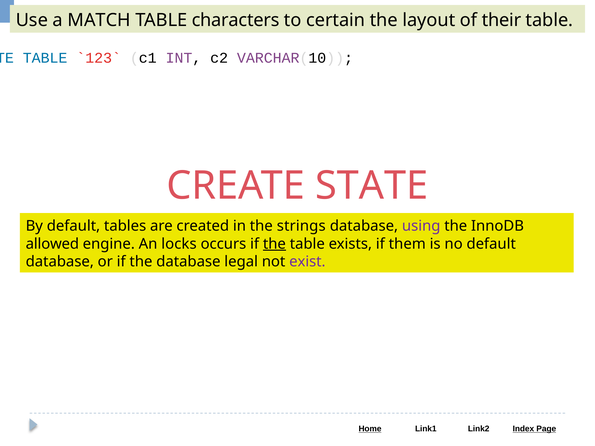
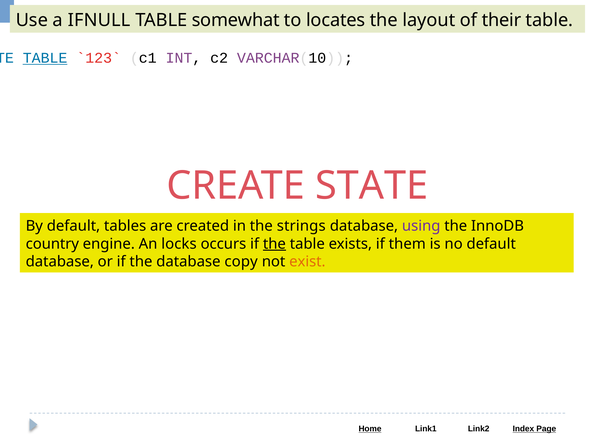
MATCH: MATCH -> IFNULL
characters: characters -> somewhat
certain: certain -> locates
TABLE at (45, 58) underline: none -> present
allowed: allowed -> country
legal: legal -> copy
exist colour: purple -> orange
